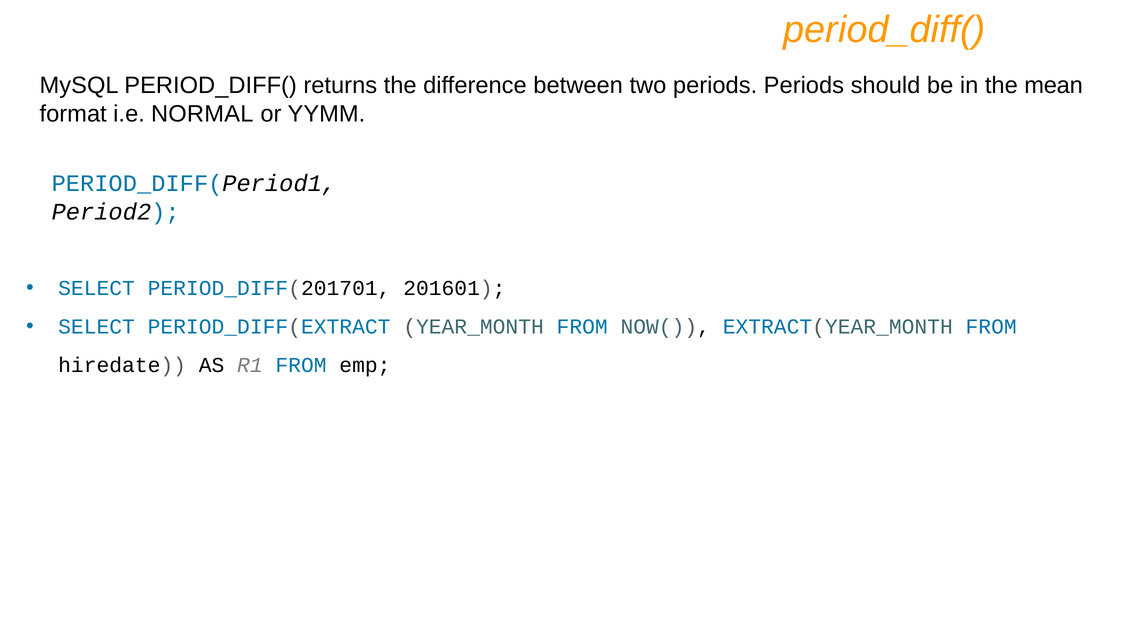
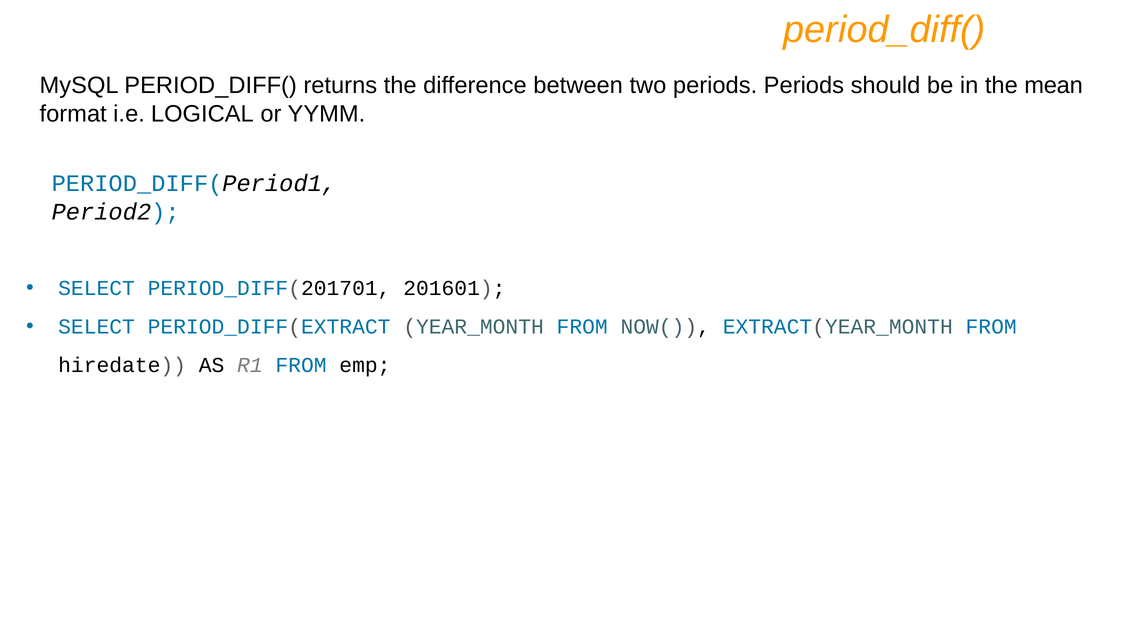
NORMAL: NORMAL -> LOGICAL
